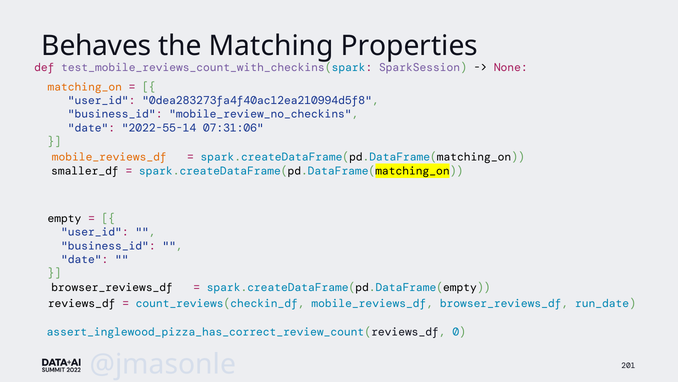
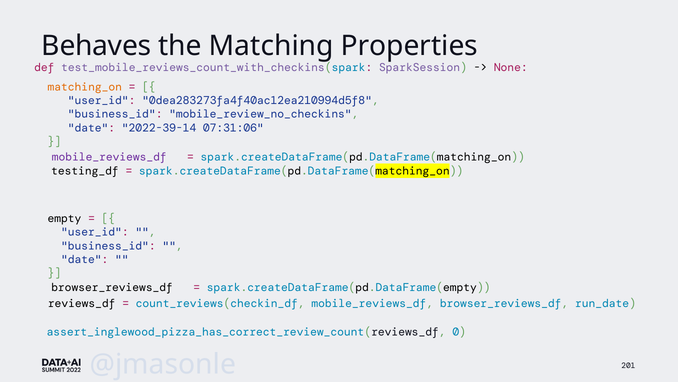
2022-55-14: 2022-55-14 -> 2022-39-14
mobile_reviews_df at (109, 157) colour: orange -> purple
smaller_df: smaller_df -> testing_df
